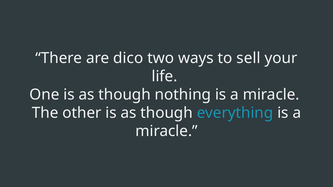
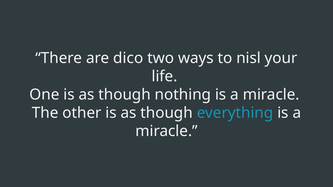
sell: sell -> nisl
